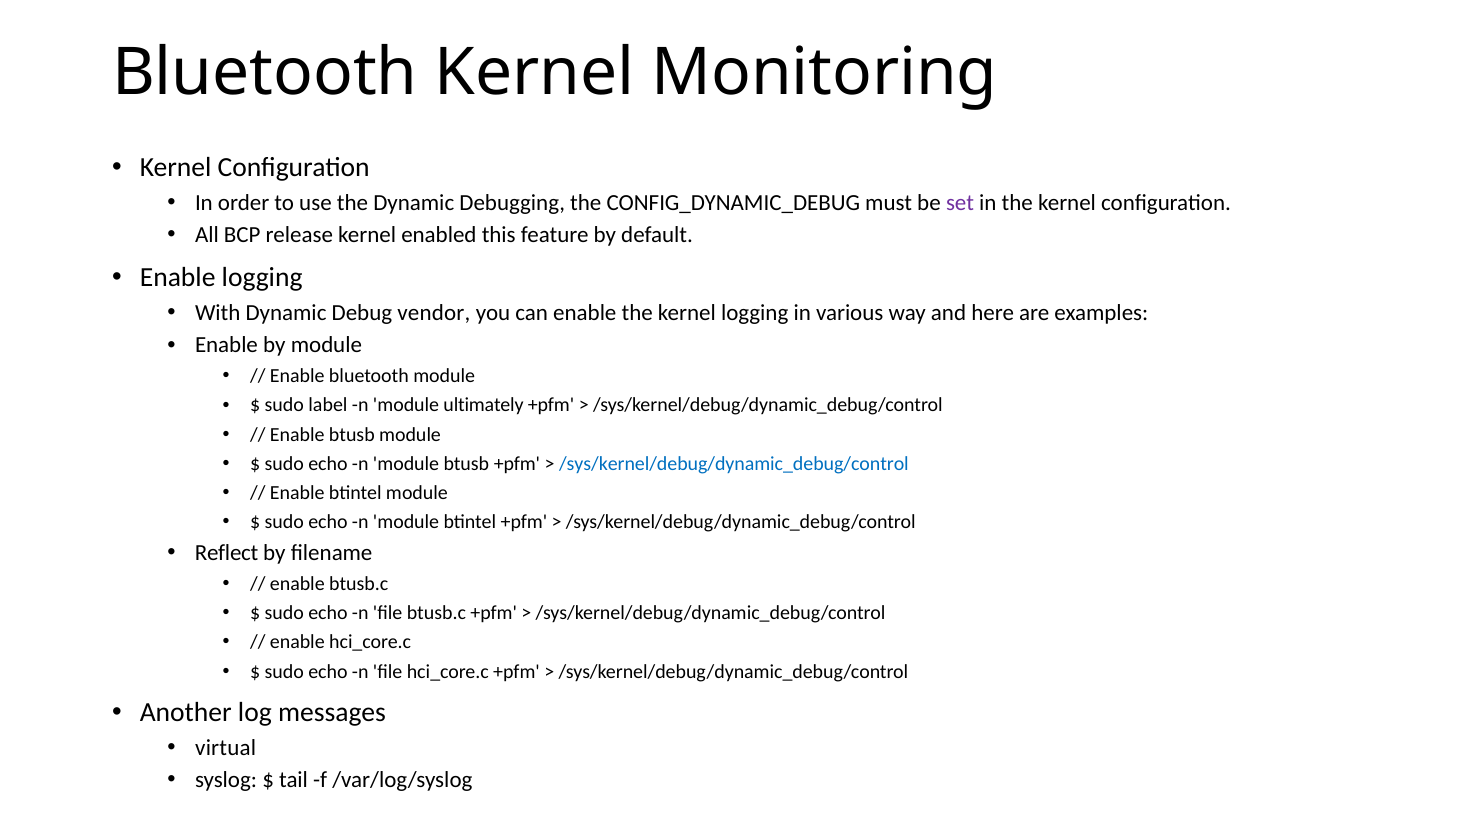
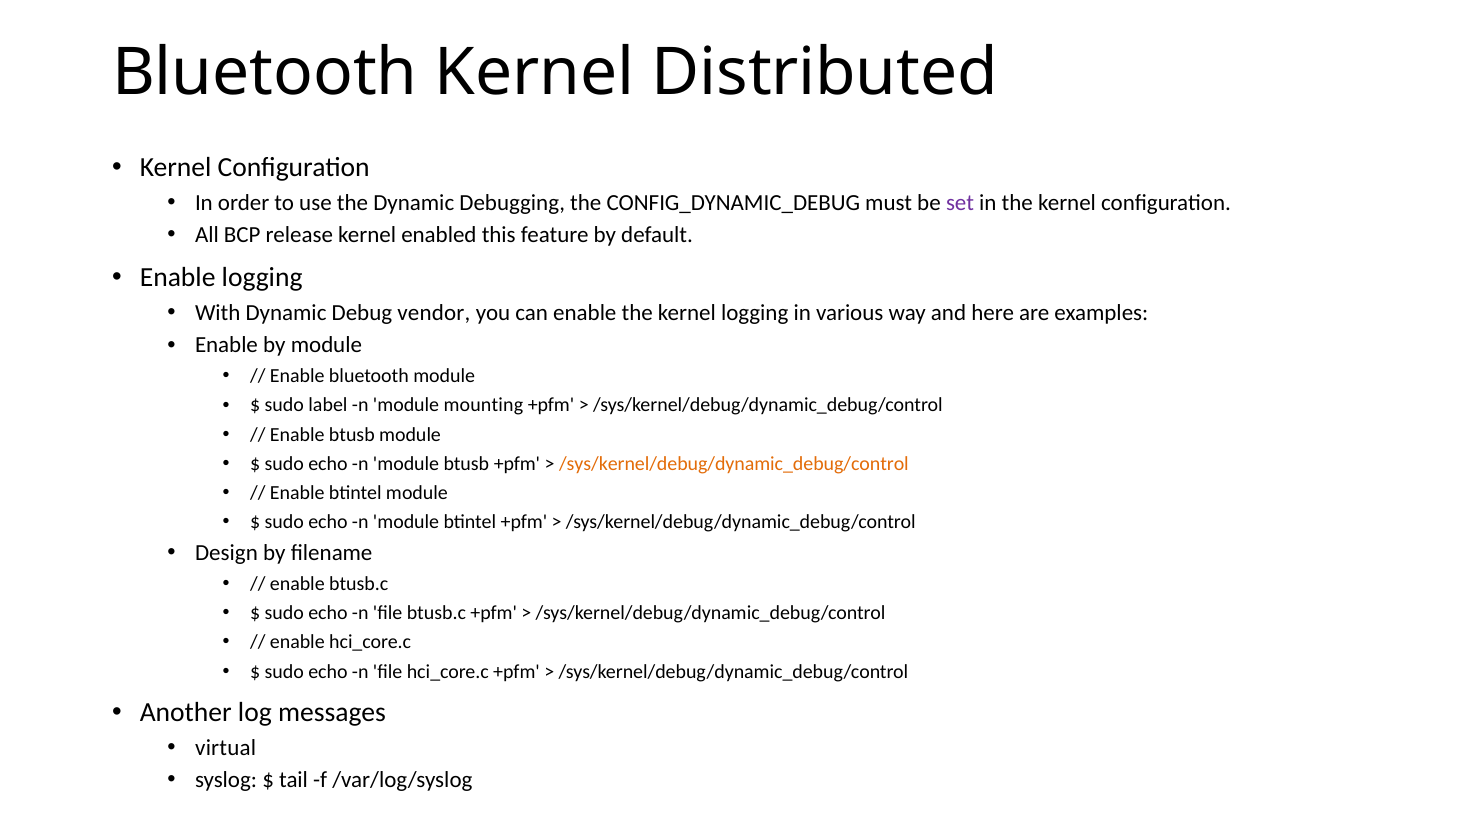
Monitoring: Monitoring -> Distributed
ultimately: ultimately -> mounting
/sys/kernel/debug/dynamic_debug/control at (734, 464) colour: blue -> orange
Reflect: Reflect -> Design
